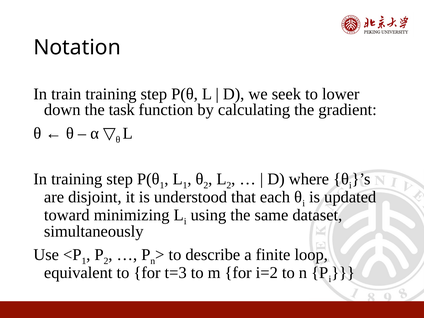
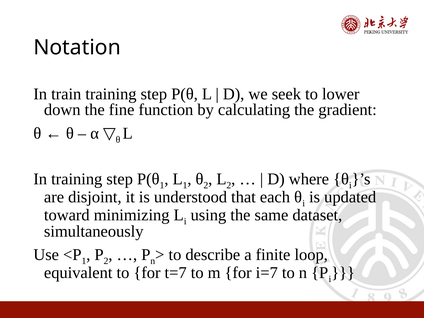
task: task -> fine
t=3: t=3 -> t=7
i=2: i=2 -> i=7
